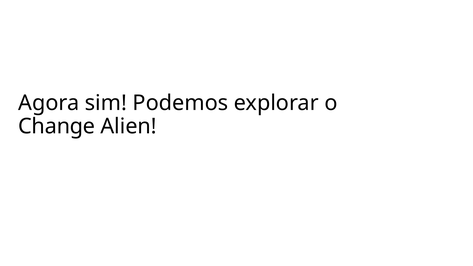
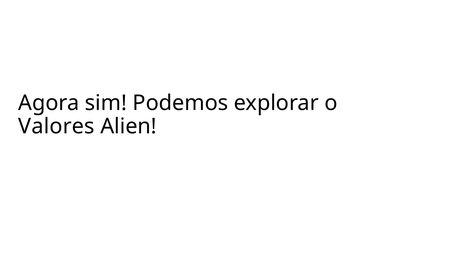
Change: Change -> Valores
